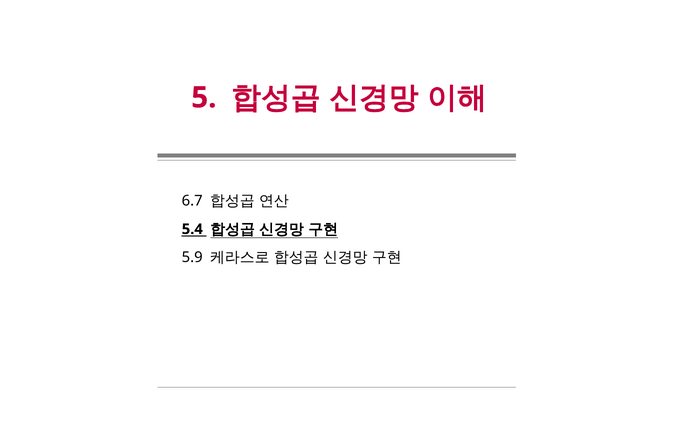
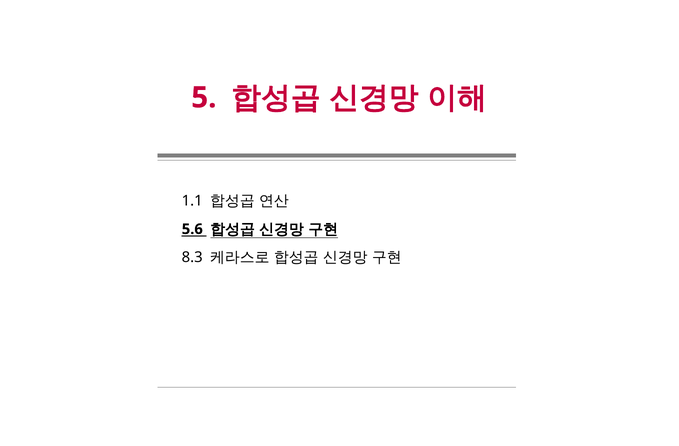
6.7: 6.7 -> 1.1
5.4: 5.4 -> 5.6
5.9: 5.9 -> 8.3
